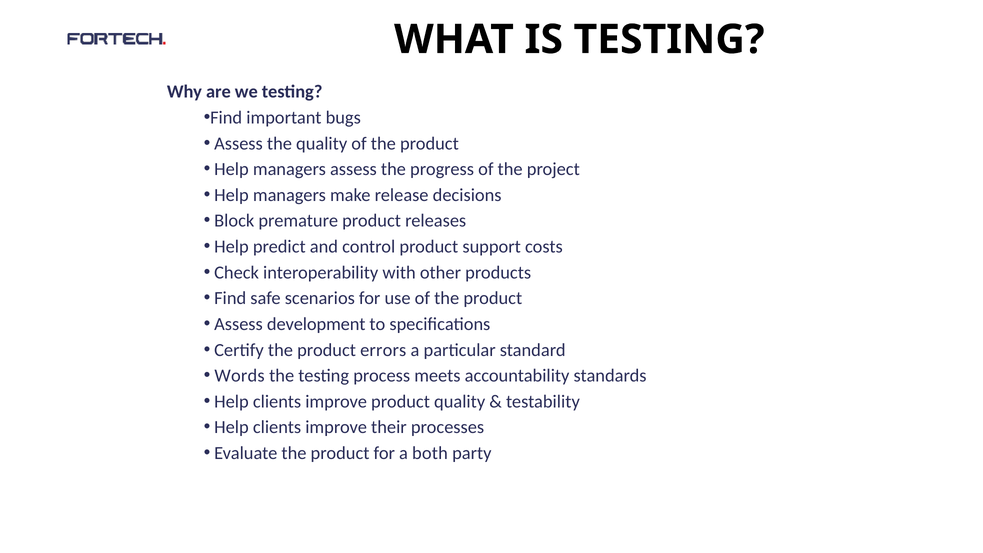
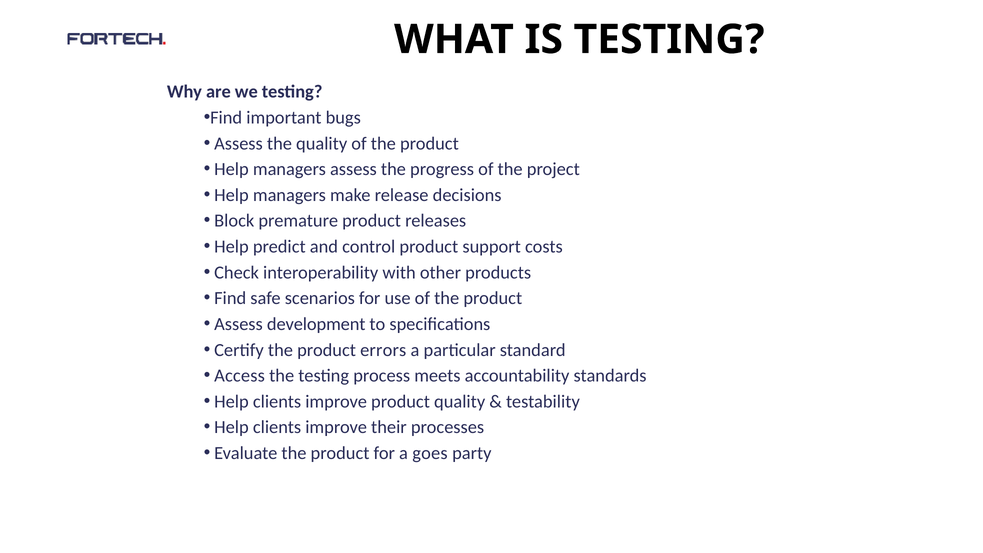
Words: Words -> Access
both: both -> goes
